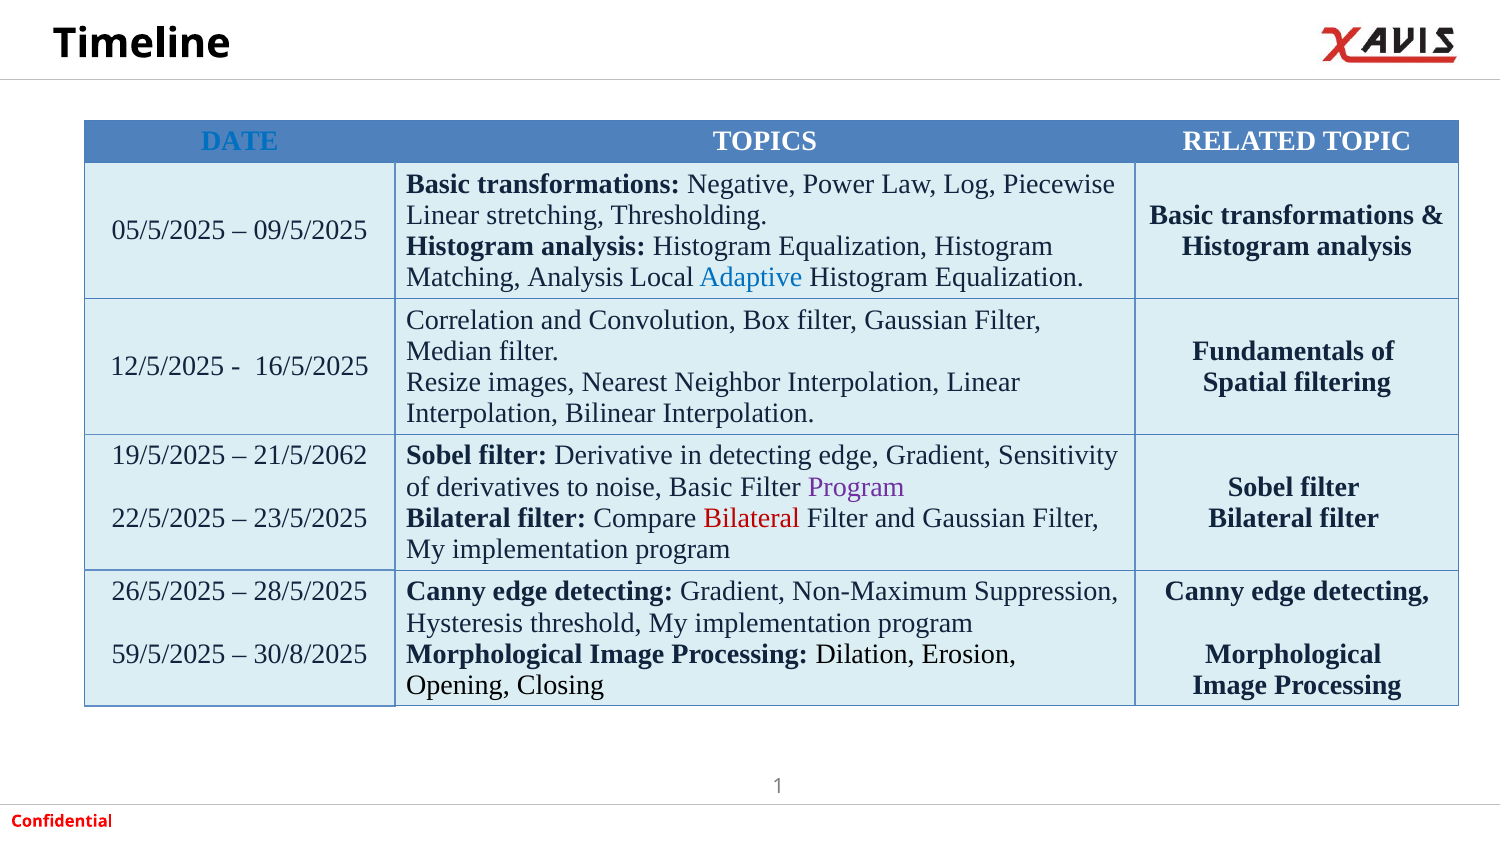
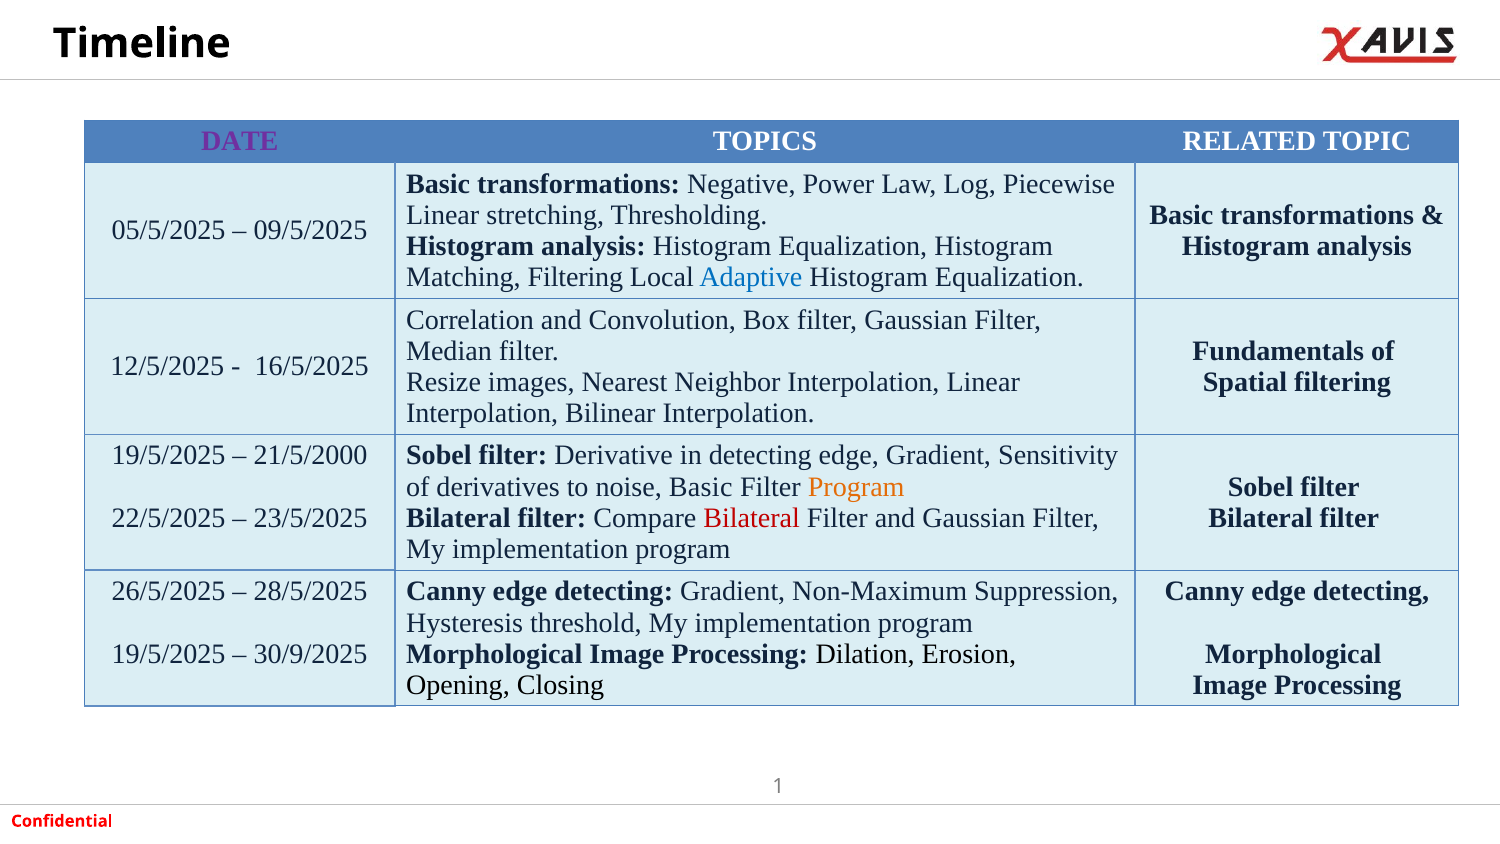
DATE colour: blue -> purple
Matching Analysis: Analysis -> Filtering
21/5/2062: 21/5/2062 -> 21/5/2000
Program at (856, 487) colour: purple -> orange
59/5/2025 at (169, 654): 59/5/2025 -> 19/5/2025
30/8/2025: 30/8/2025 -> 30/9/2025
